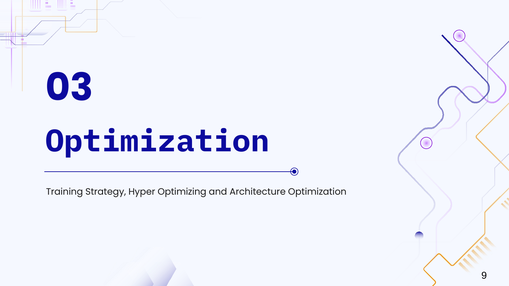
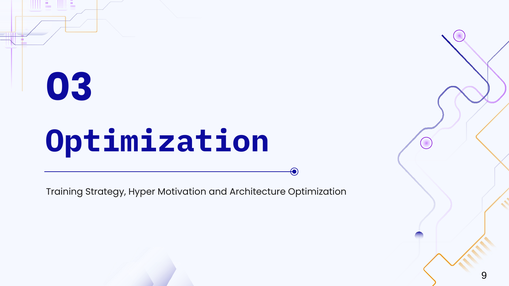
Optimizing: Optimizing -> Motivation
